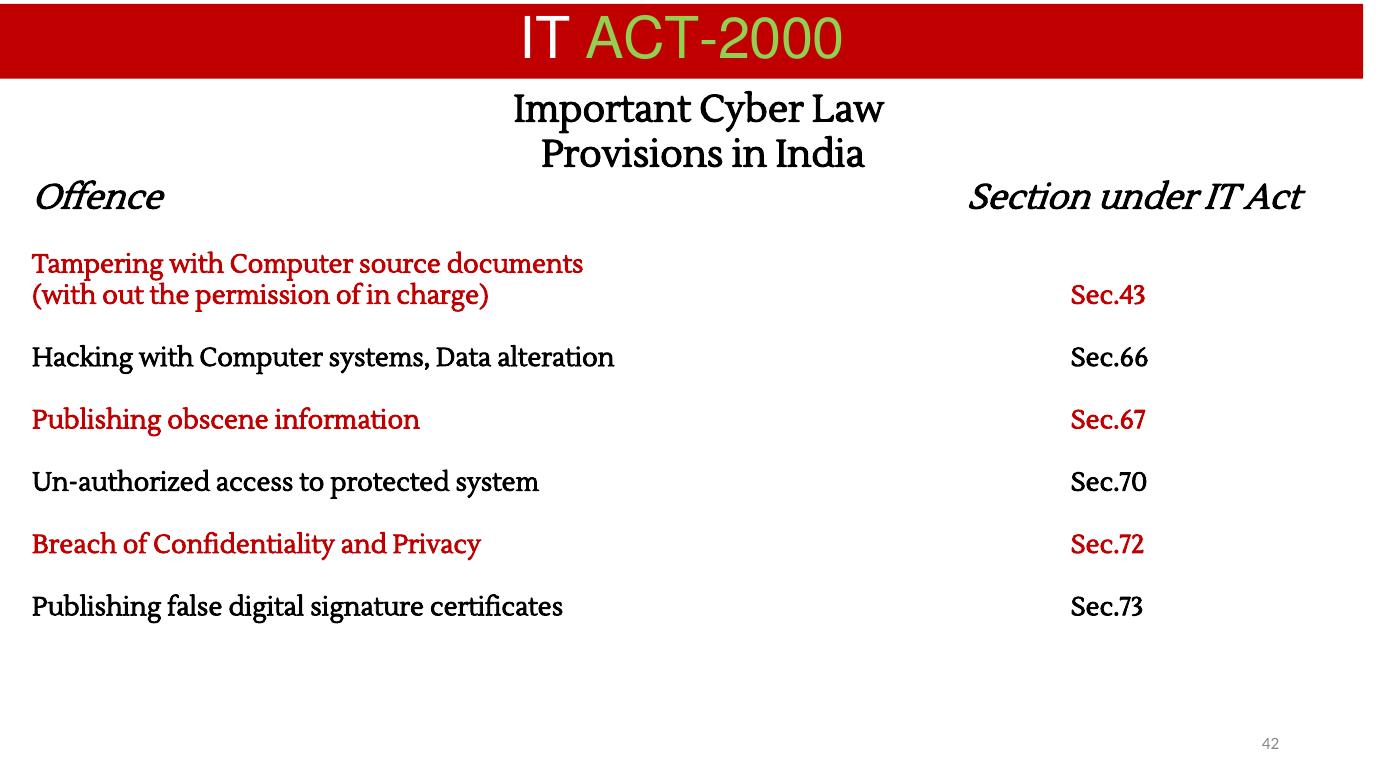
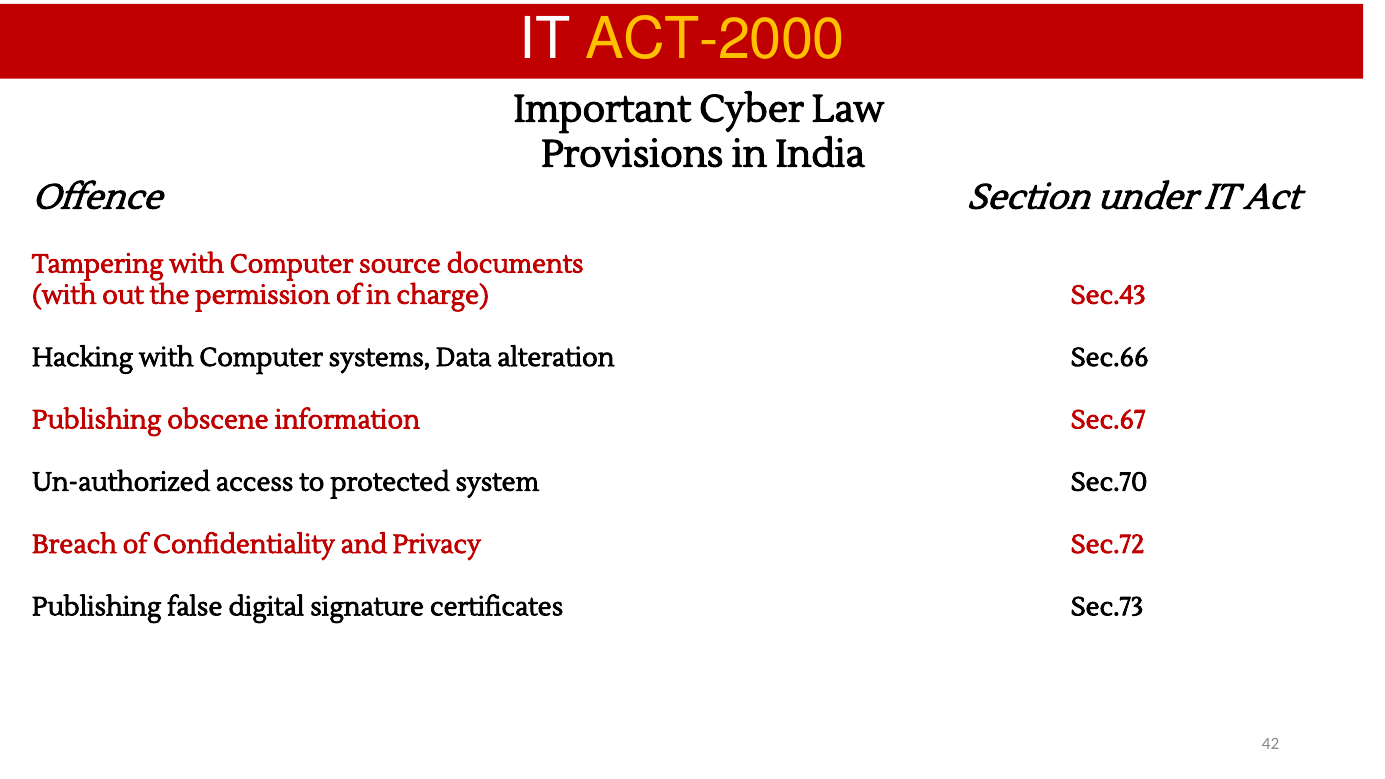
ACT-2000 colour: light green -> yellow
